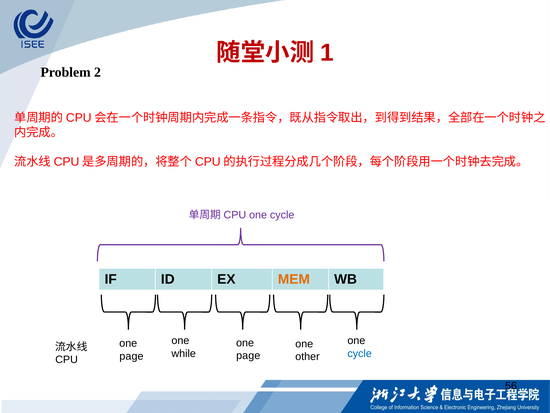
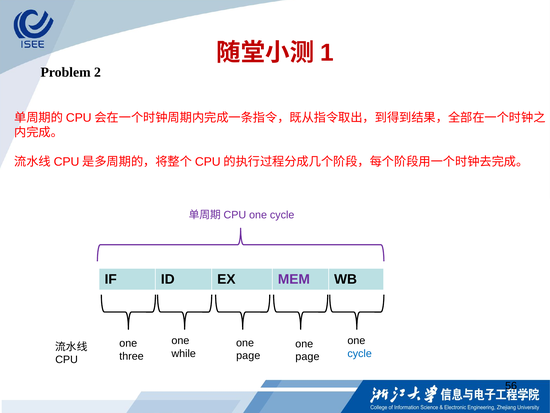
MEM colour: orange -> purple
page at (131, 356): page -> three
other at (307, 356): other -> page
